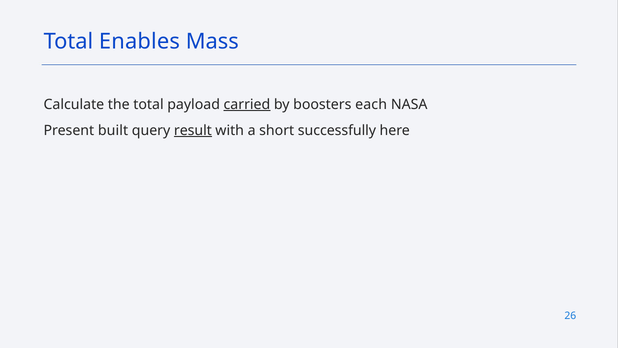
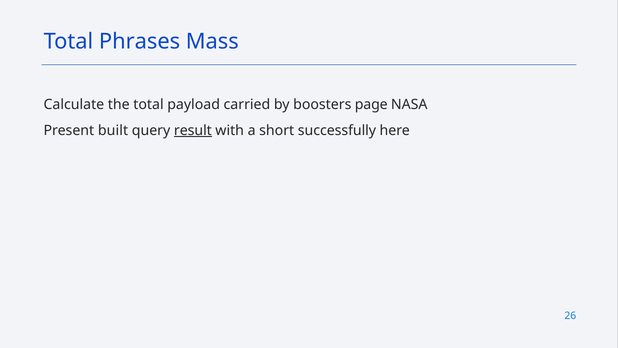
Enables: Enables -> Phrases
carried underline: present -> none
each: each -> page
